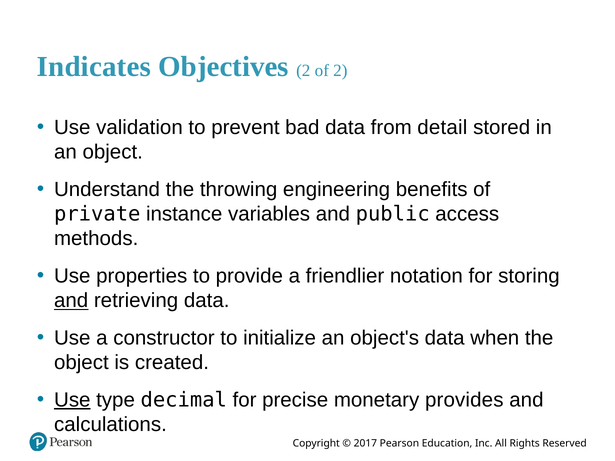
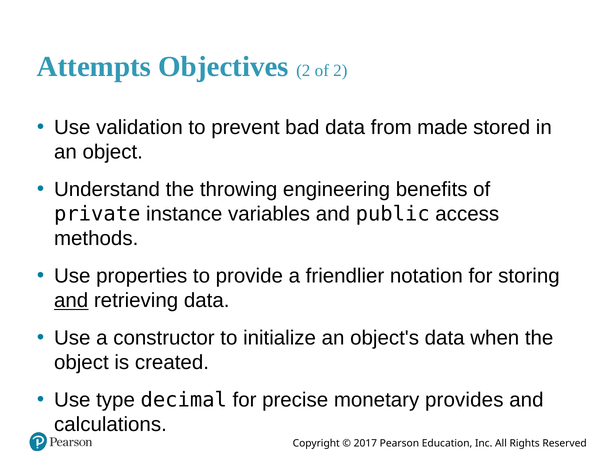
Indicates: Indicates -> Attempts
detail: detail -> made
Use at (72, 400) underline: present -> none
